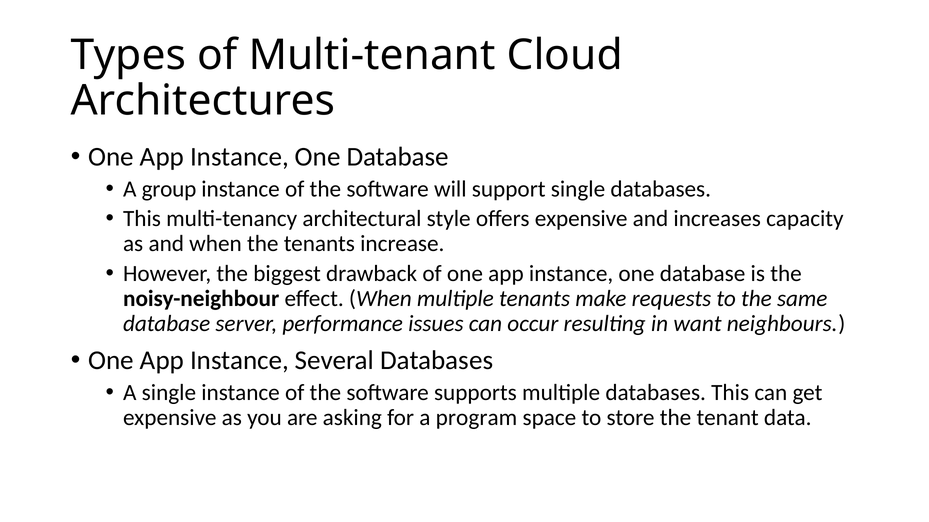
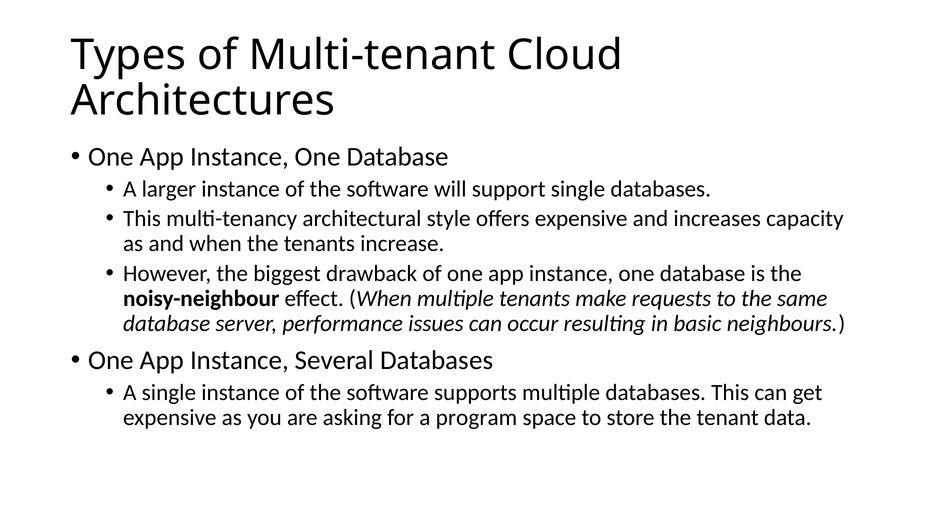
group: group -> larger
want: want -> basic
